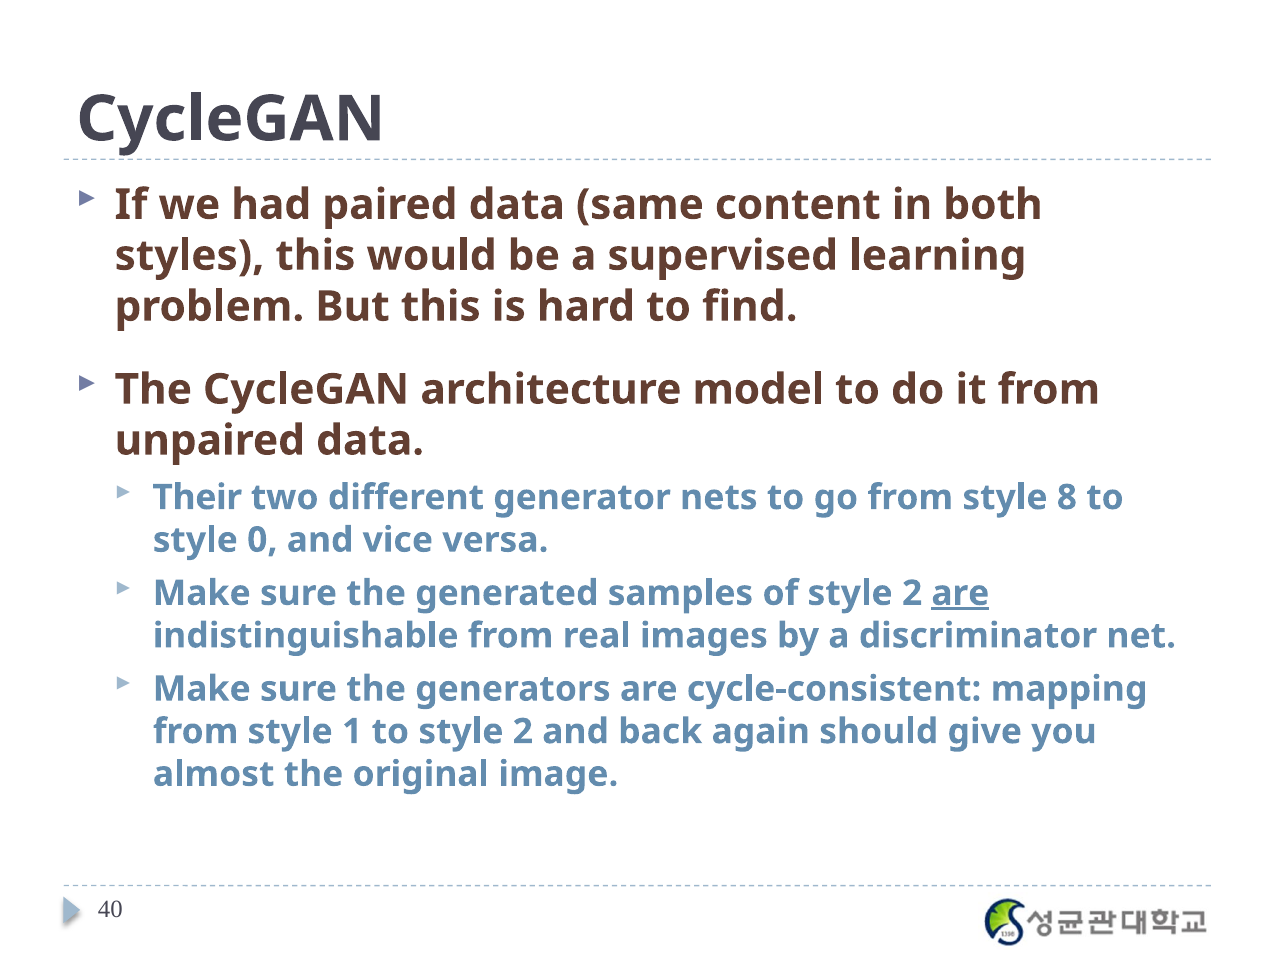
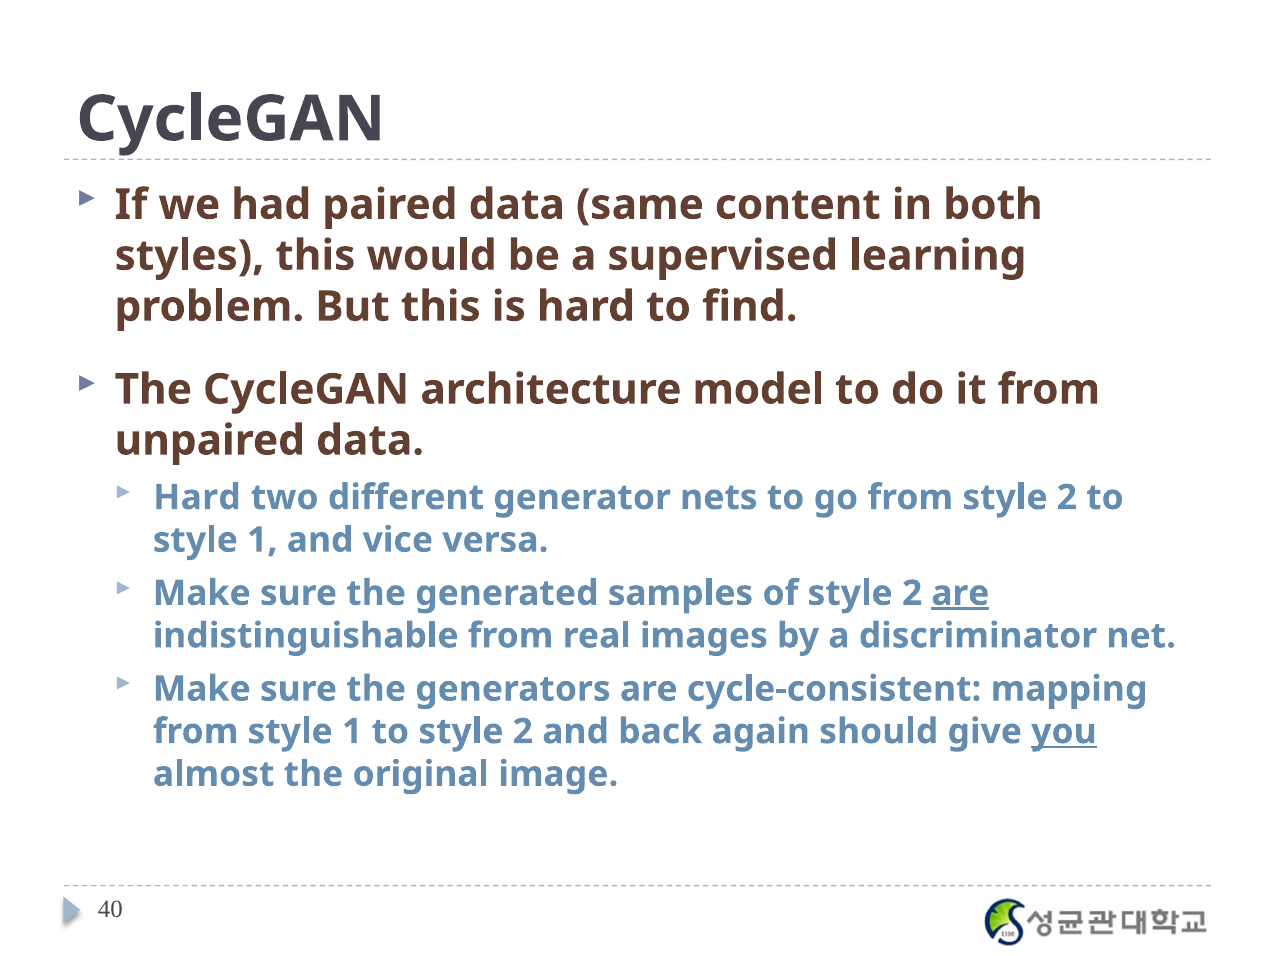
Their at (197, 498): Their -> Hard
from style 8: 8 -> 2
0 at (262, 540): 0 -> 1
you underline: none -> present
